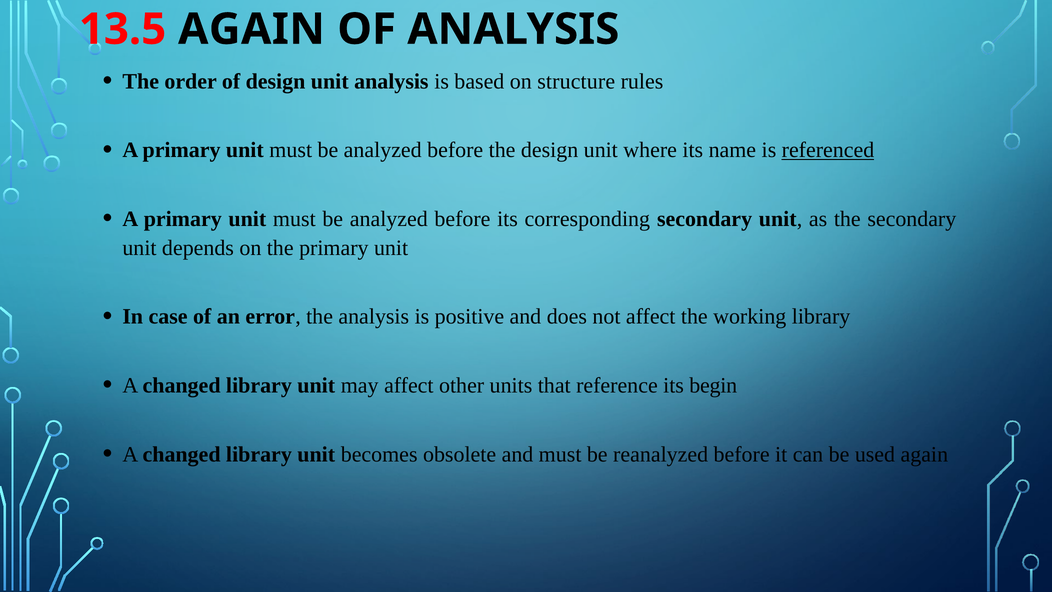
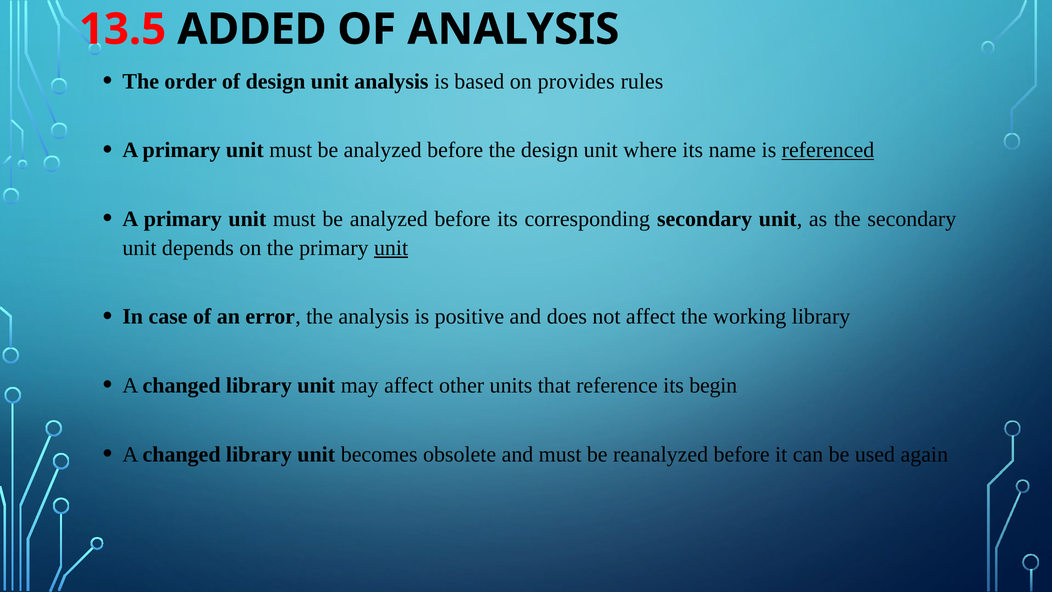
13.5 AGAIN: AGAIN -> ADDED
structure: structure -> provides
unit at (391, 248) underline: none -> present
